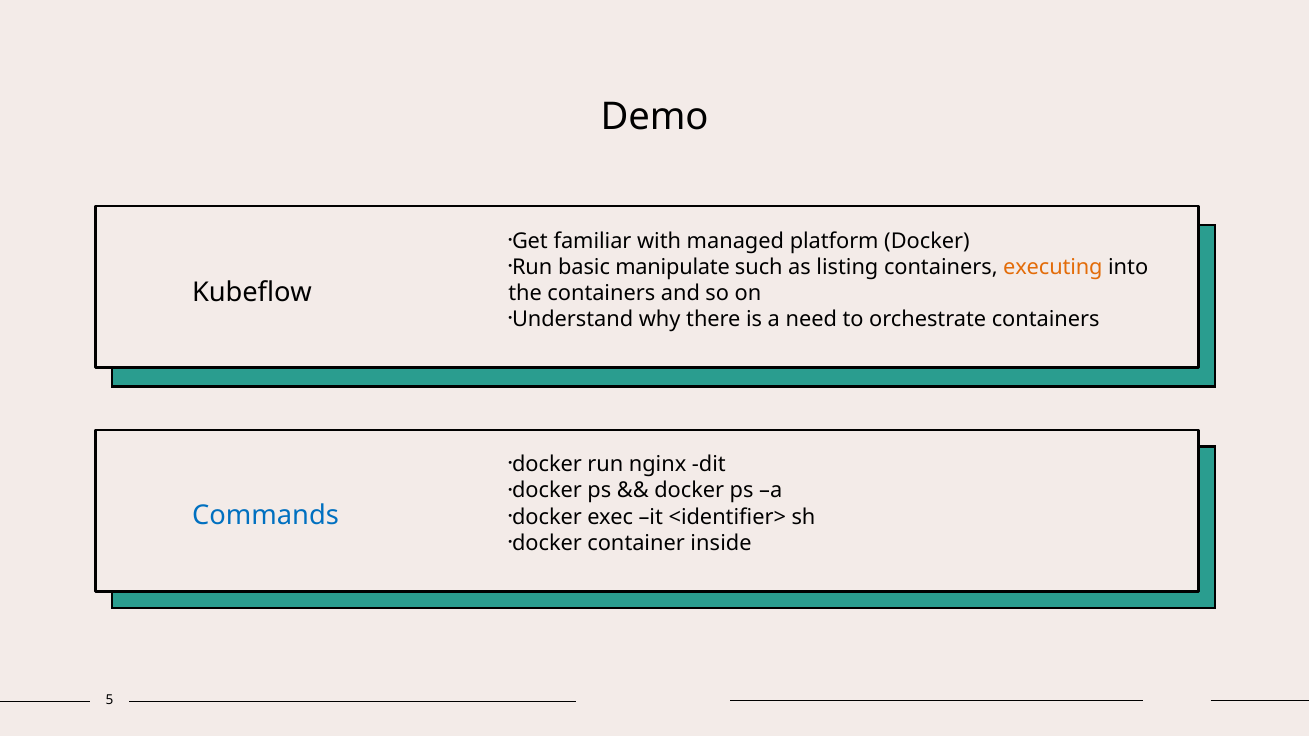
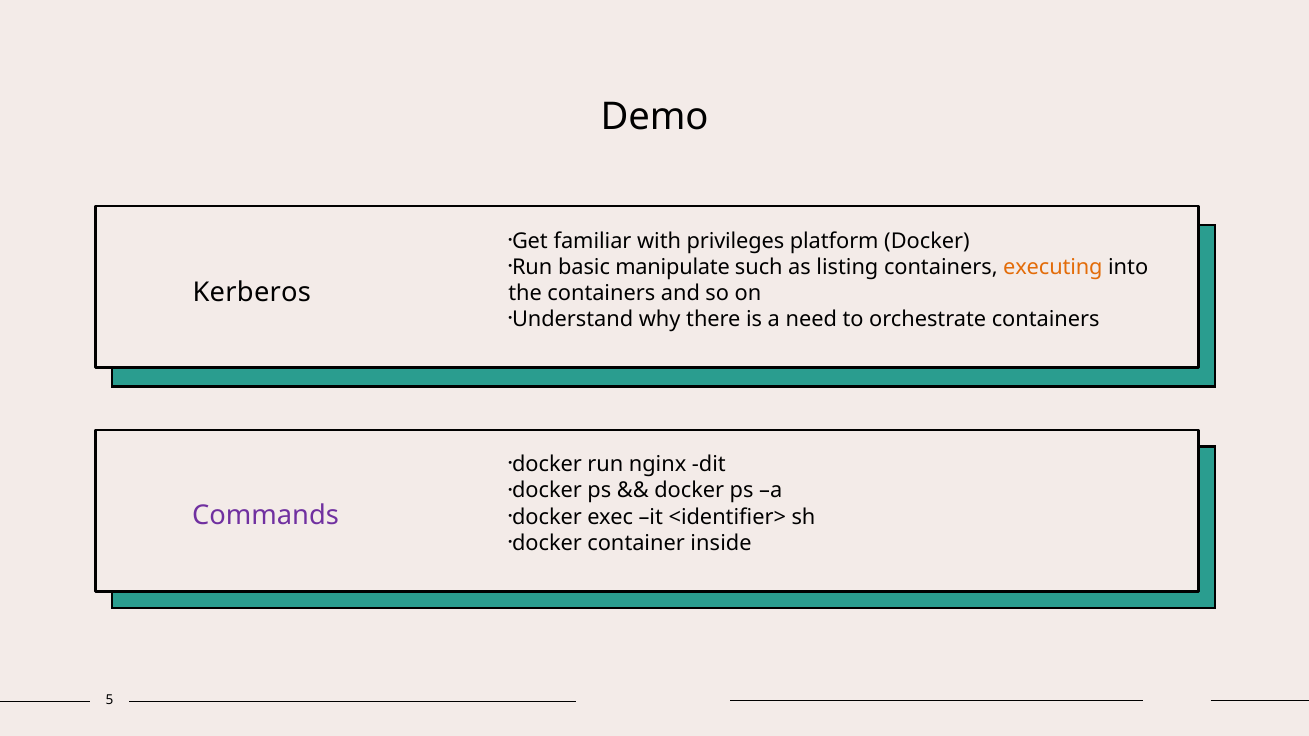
managed: managed -> privileges
Kubeflow: Kubeflow -> Kerberos
Commands colour: blue -> purple
